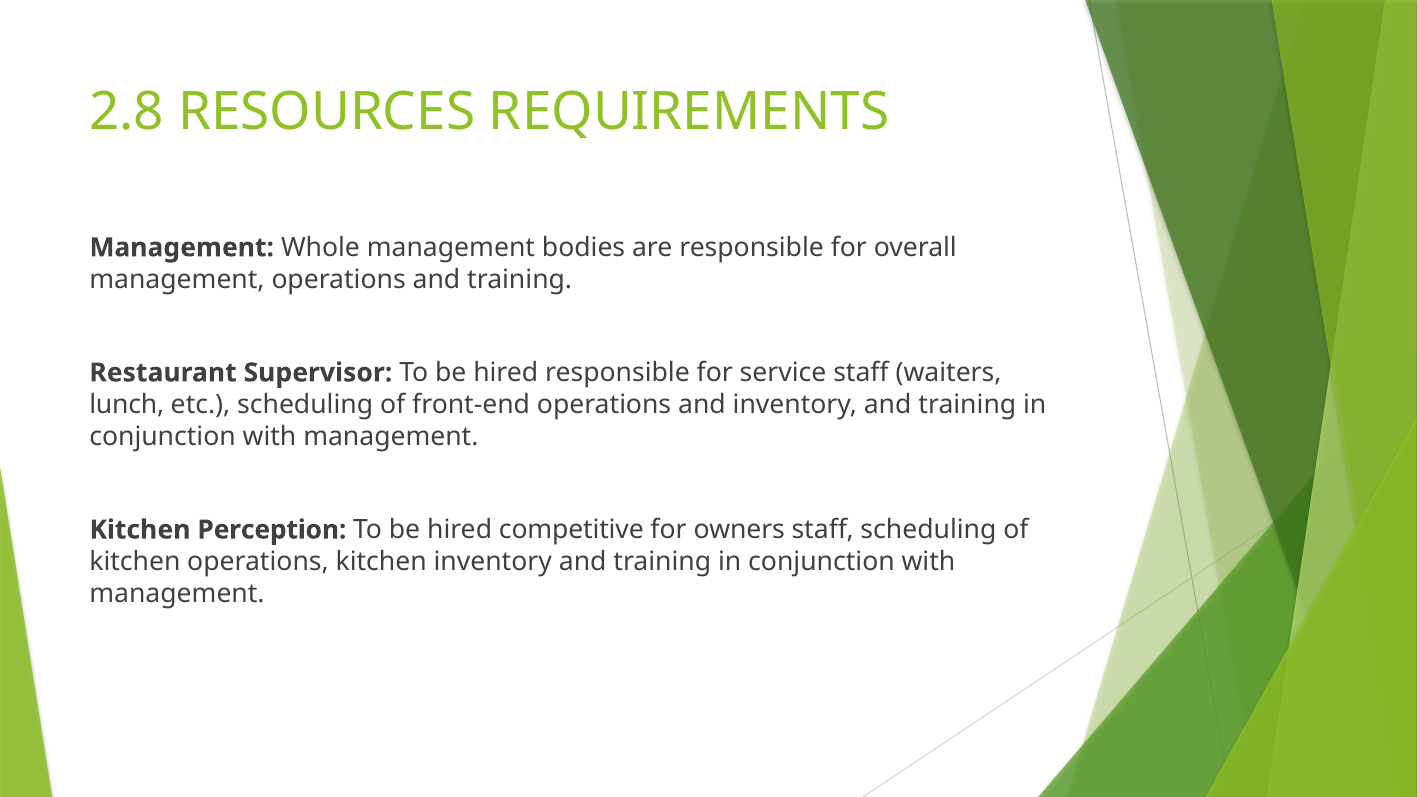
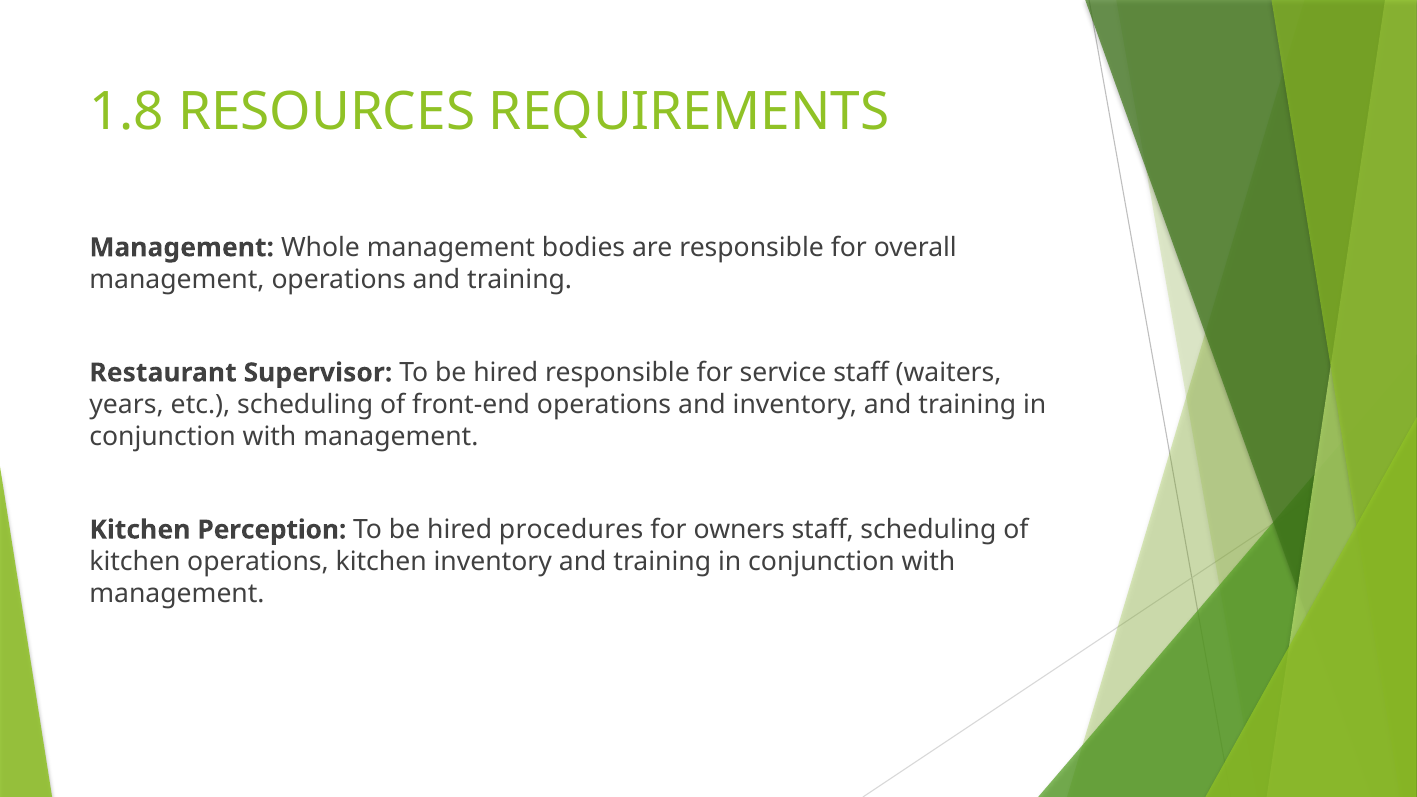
2.8: 2.8 -> 1.8
lunch: lunch -> years
competitive: competitive -> procedures
